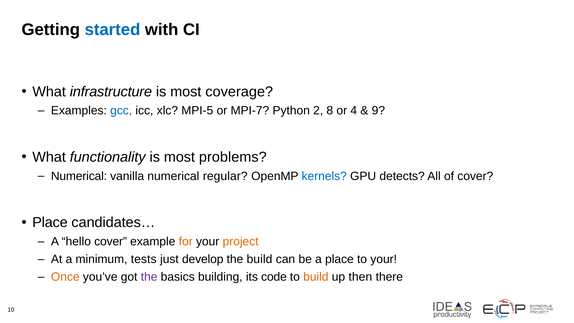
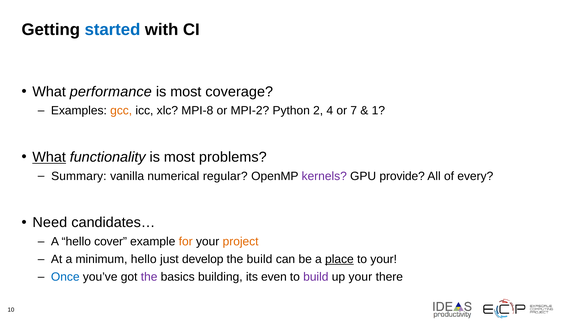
infrastructure: infrastructure -> performance
gcc colour: blue -> orange
MPI-5: MPI-5 -> MPI-8
MPI-7: MPI-7 -> MPI-2
8: 8 -> 4
4: 4 -> 7
9: 9 -> 1
What at (49, 157) underline: none -> present
Numerical at (79, 176): Numerical -> Summary
kernels colour: blue -> purple
detects: detects -> provide
of cover: cover -> every
Place at (50, 223): Place -> Need
minimum tests: tests -> hello
place at (339, 259) underline: none -> present
Once colour: orange -> blue
code: code -> even
build at (316, 277) colour: orange -> purple
up then: then -> your
